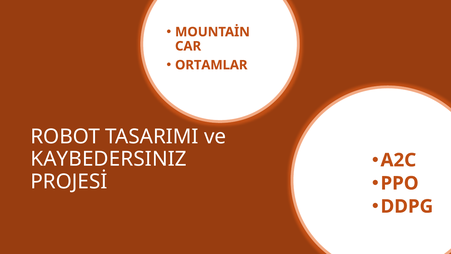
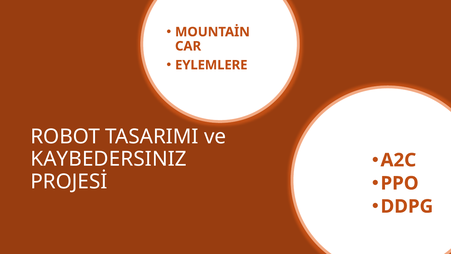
ORTAMLAR: ORTAMLAR -> EYLEMLERE
